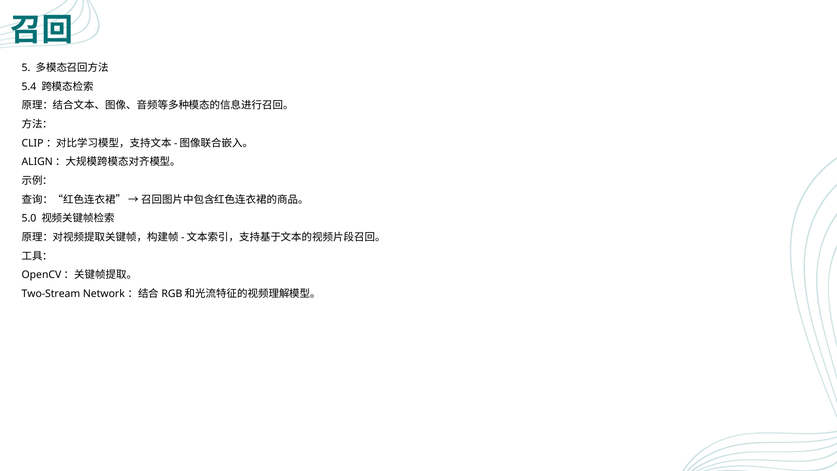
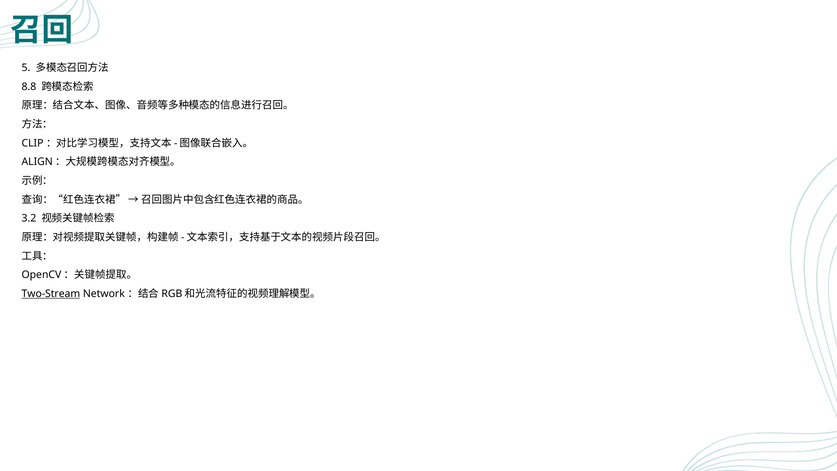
5.4: 5.4 -> 8.8
5.0: 5.0 -> 3.2
Two-Stream underline: none -> present
